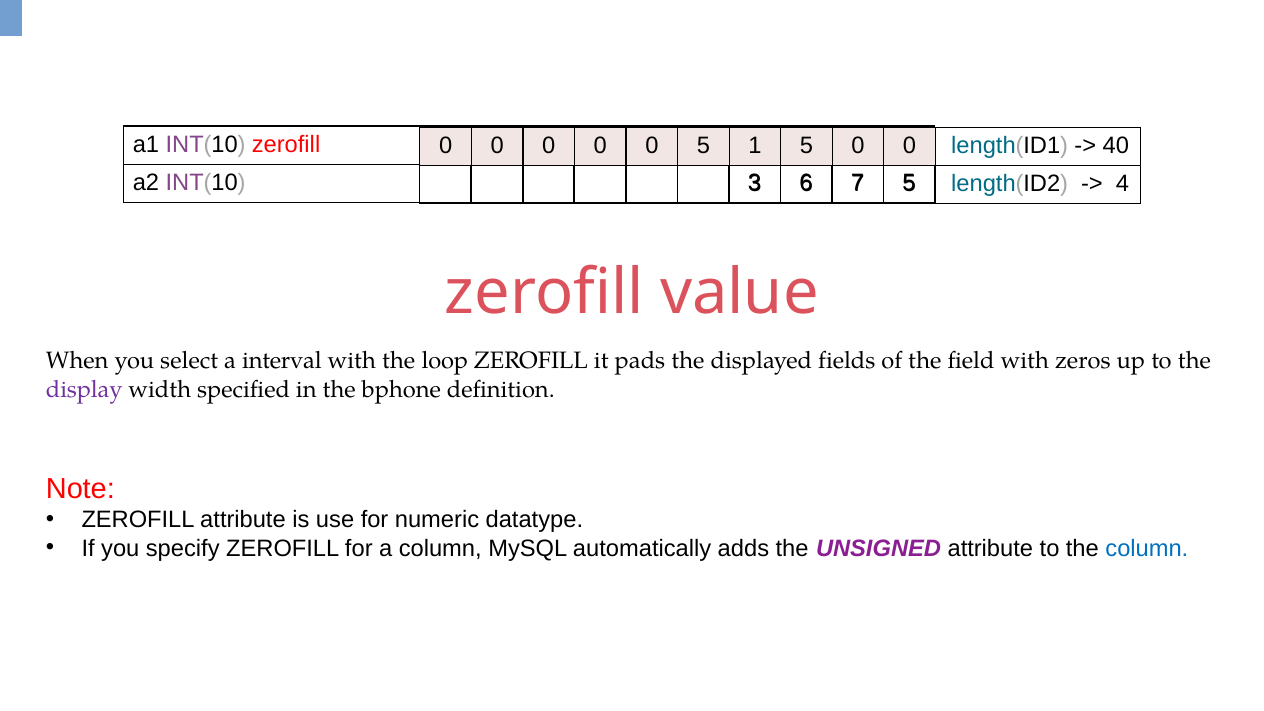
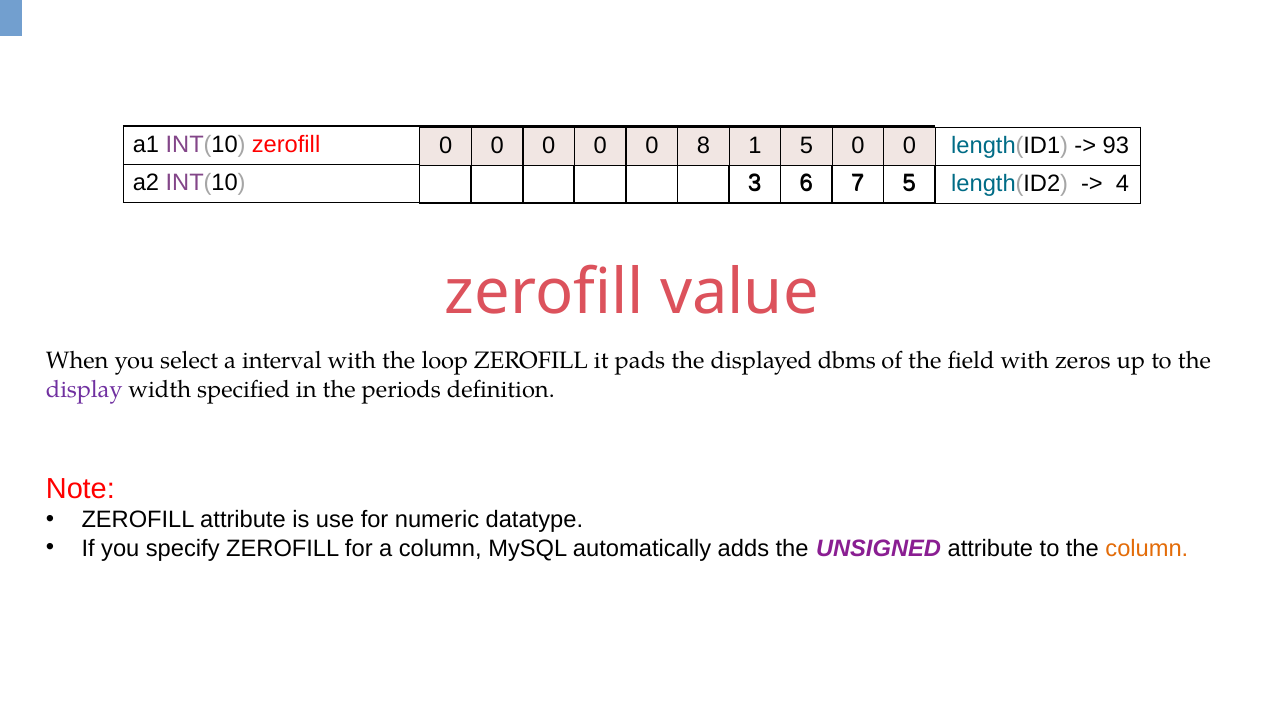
0 5: 5 -> 8
40: 40 -> 93
fields: fields -> dbms
bphone: bphone -> periods
column at (1147, 548) colour: blue -> orange
